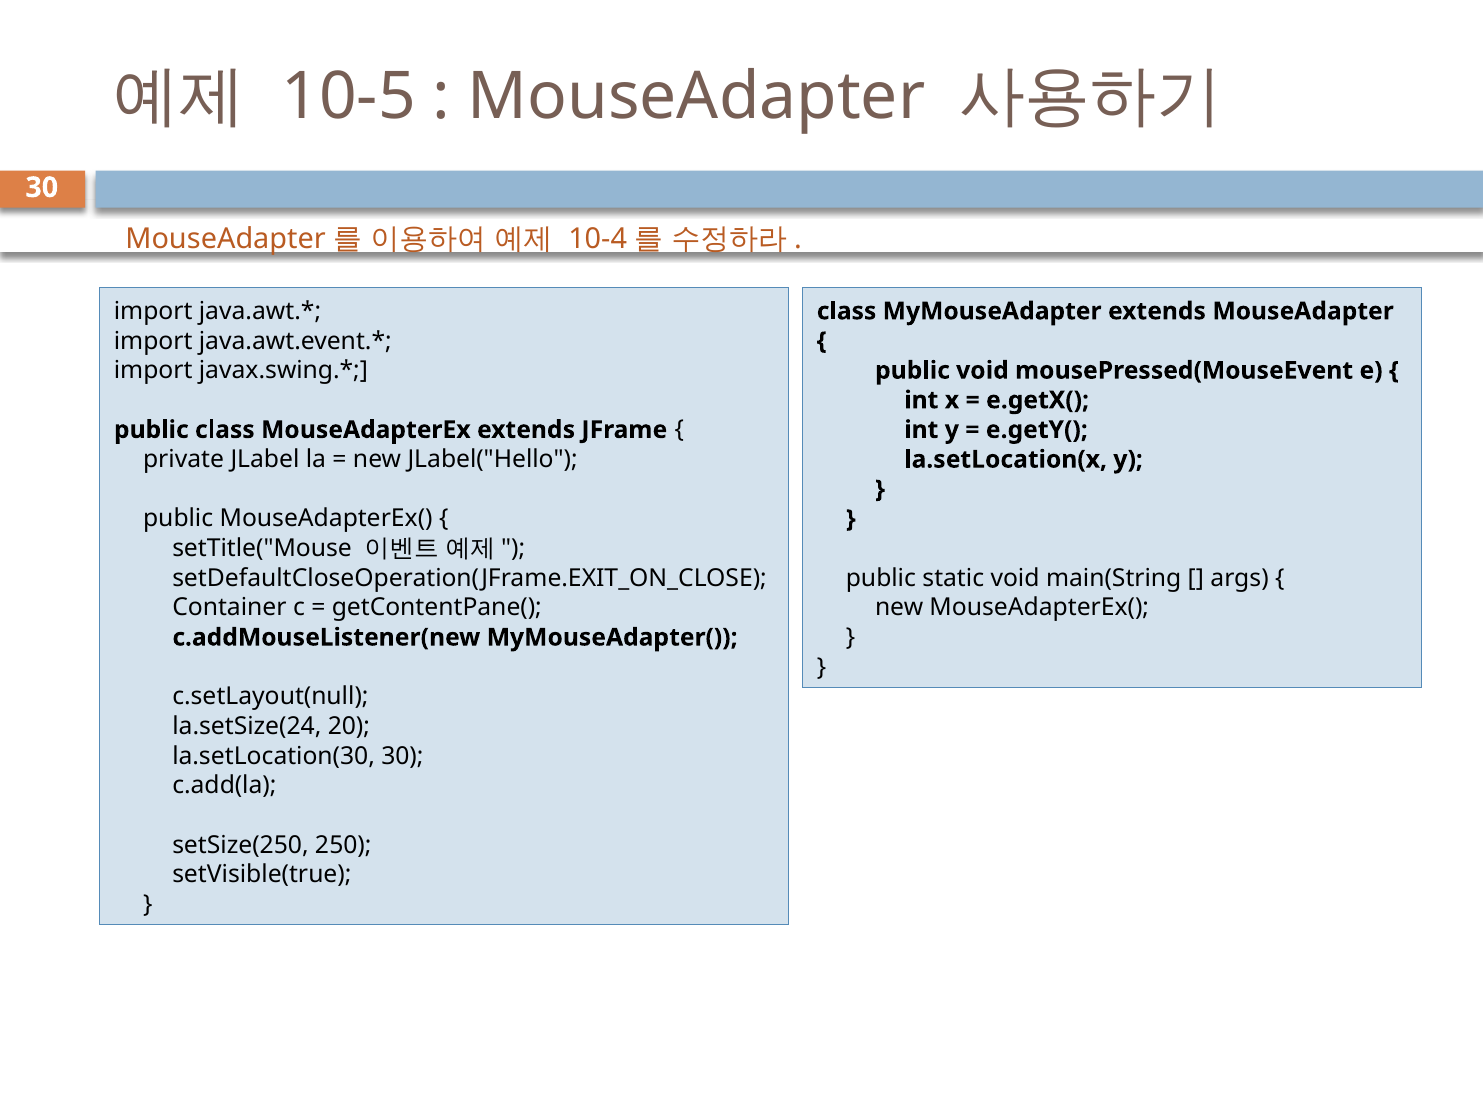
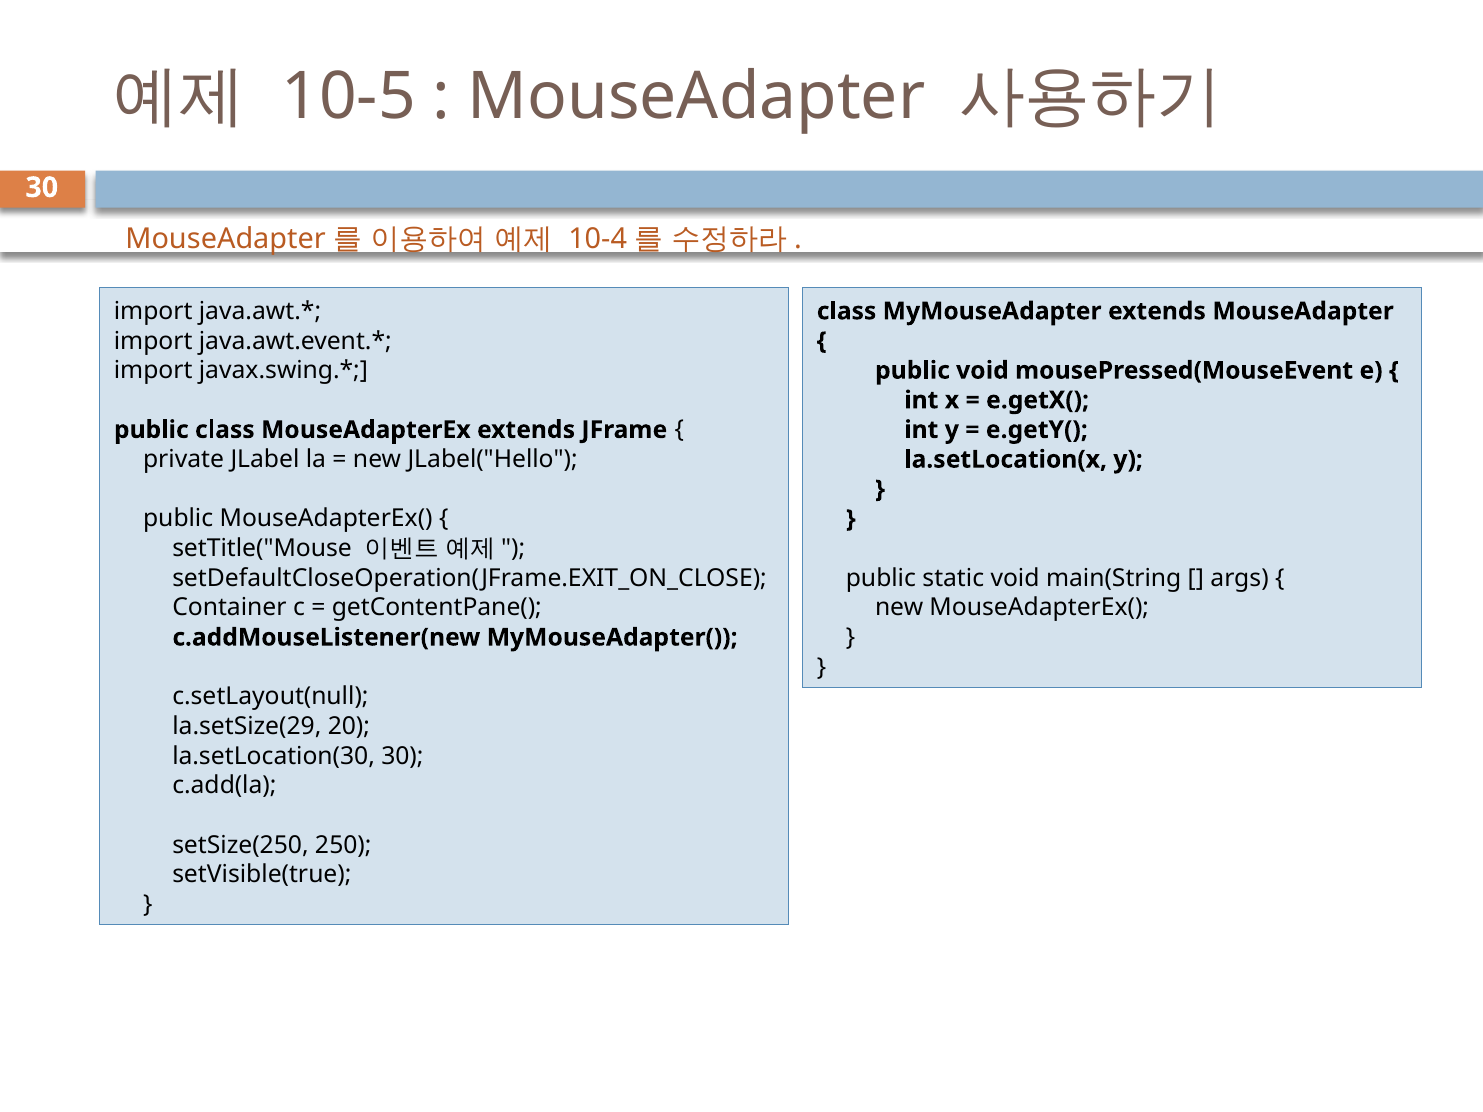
la.setSize(24: la.setSize(24 -> la.setSize(29
